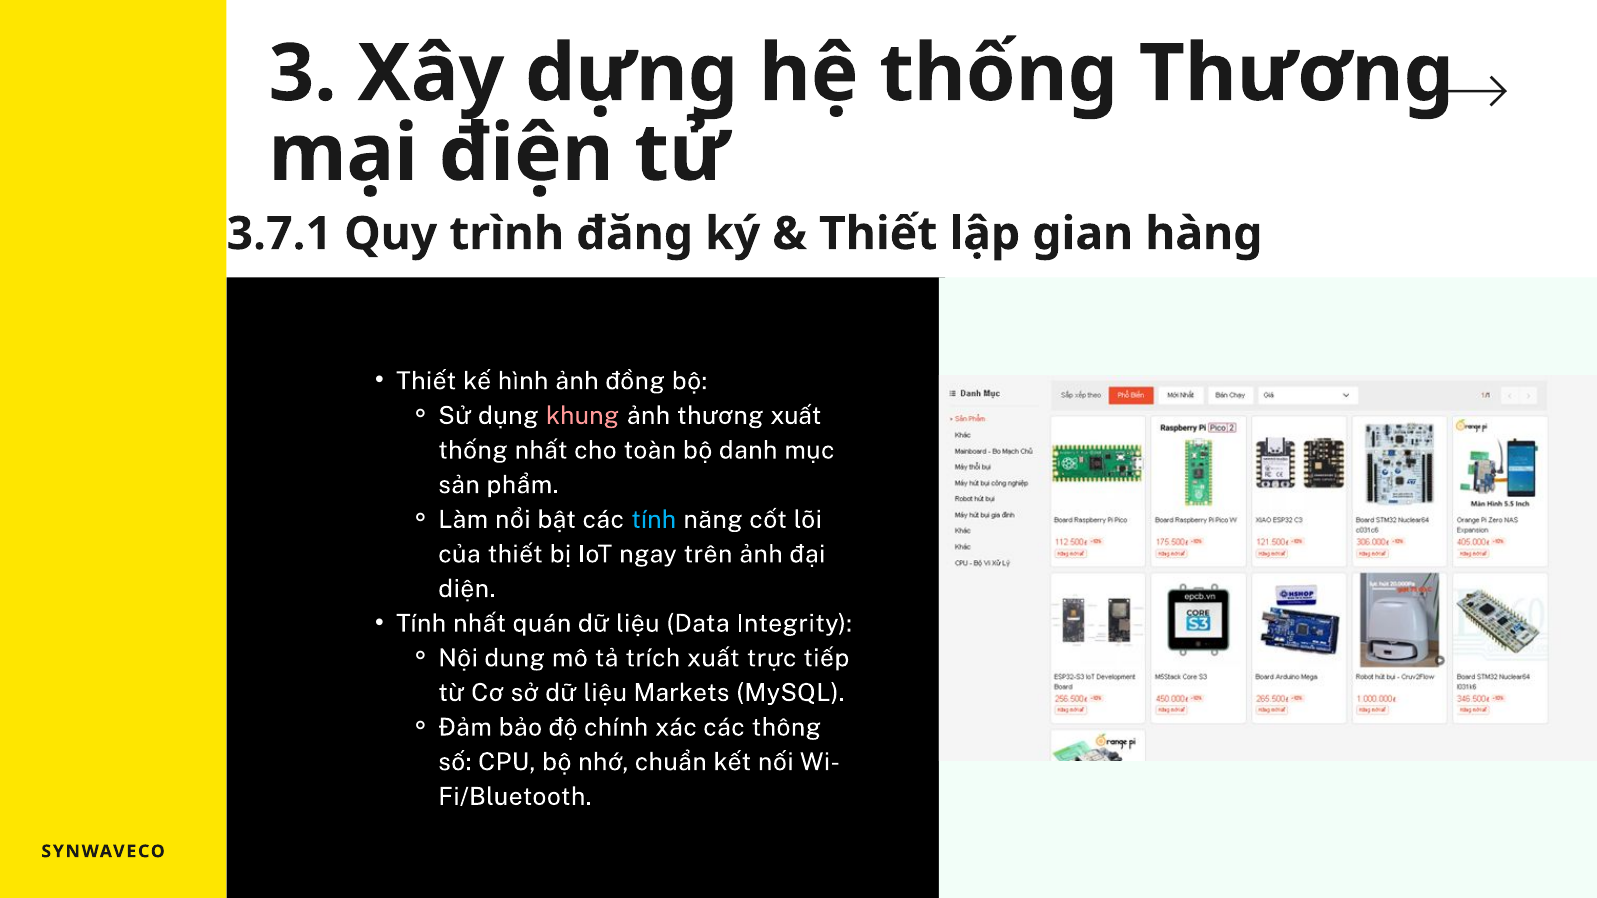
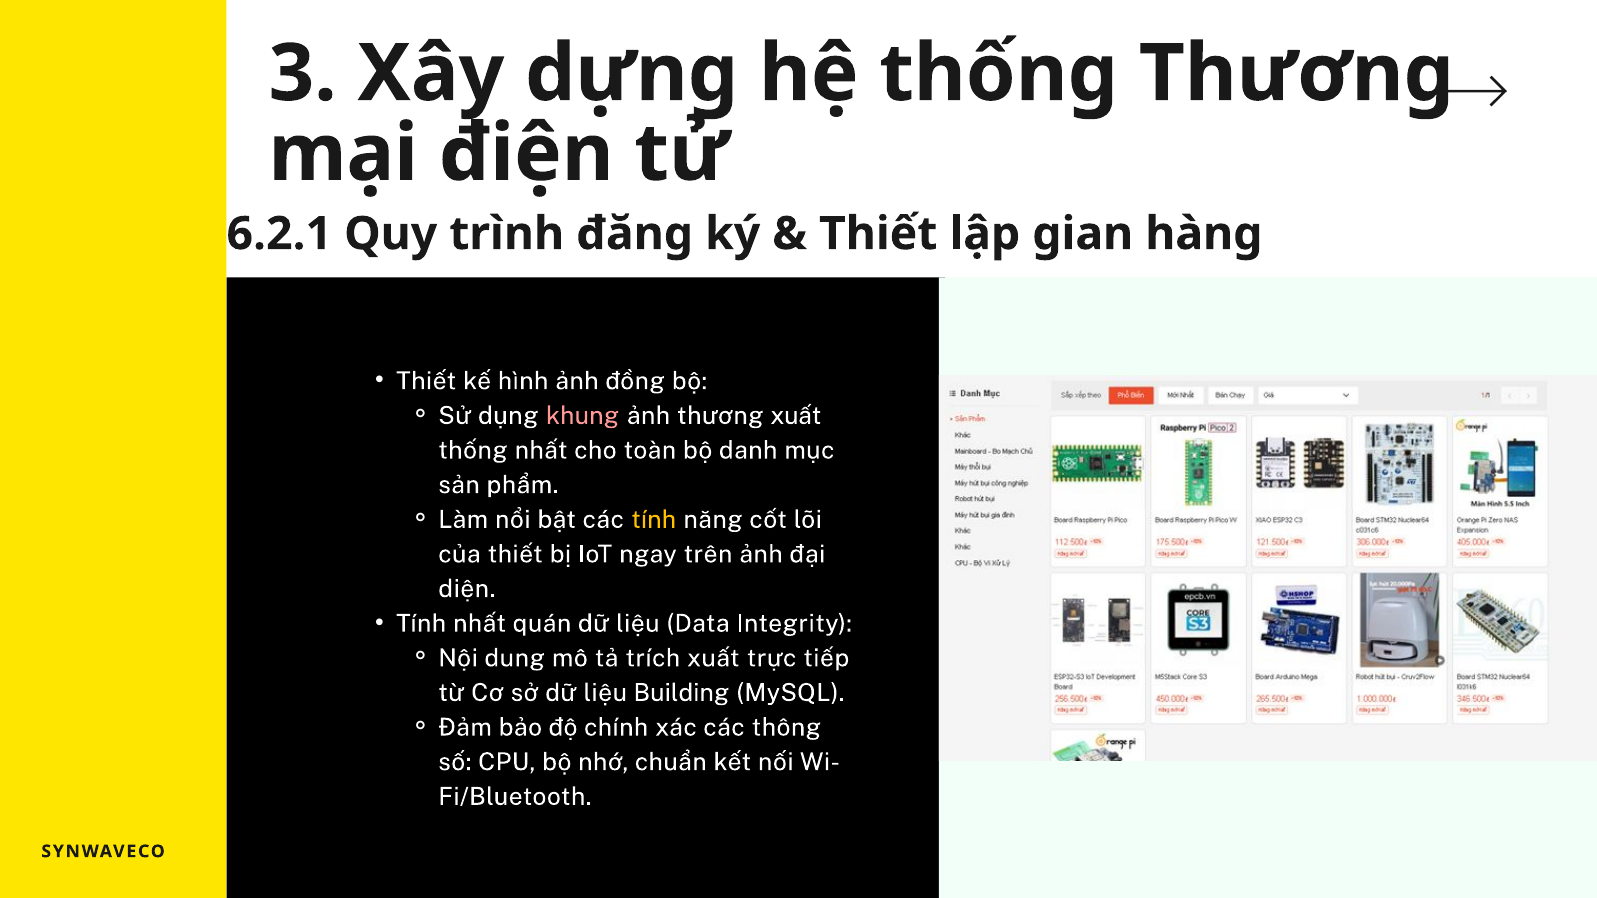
3.7.1: 3.7.1 -> 6.2.1
tính at (654, 520) colour: light blue -> yellow
Markets: Markets -> Building
